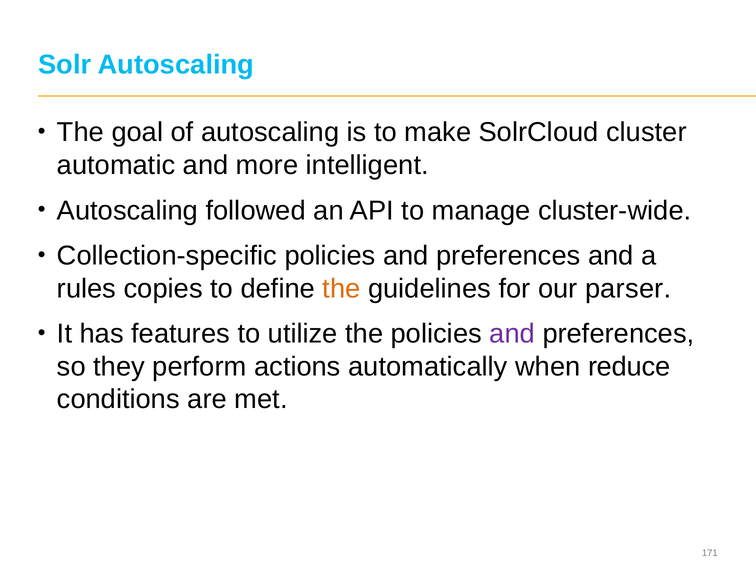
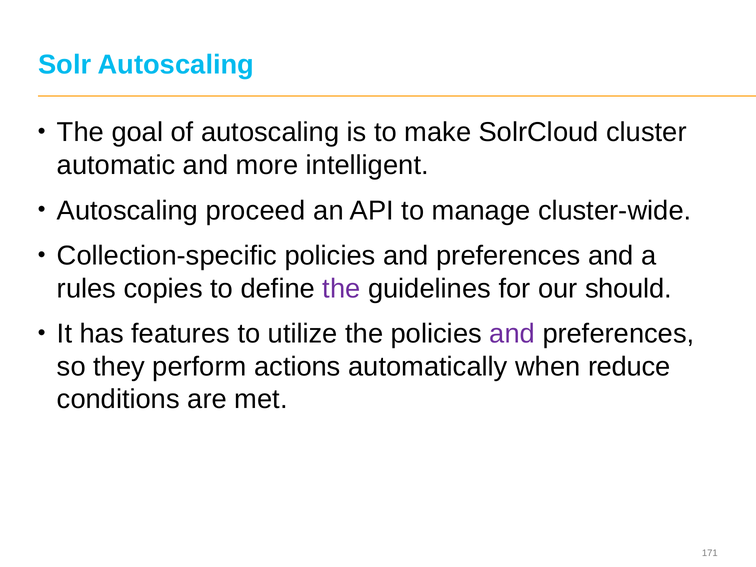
followed: followed -> proceed
the at (341, 289) colour: orange -> purple
parser: parser -> should
